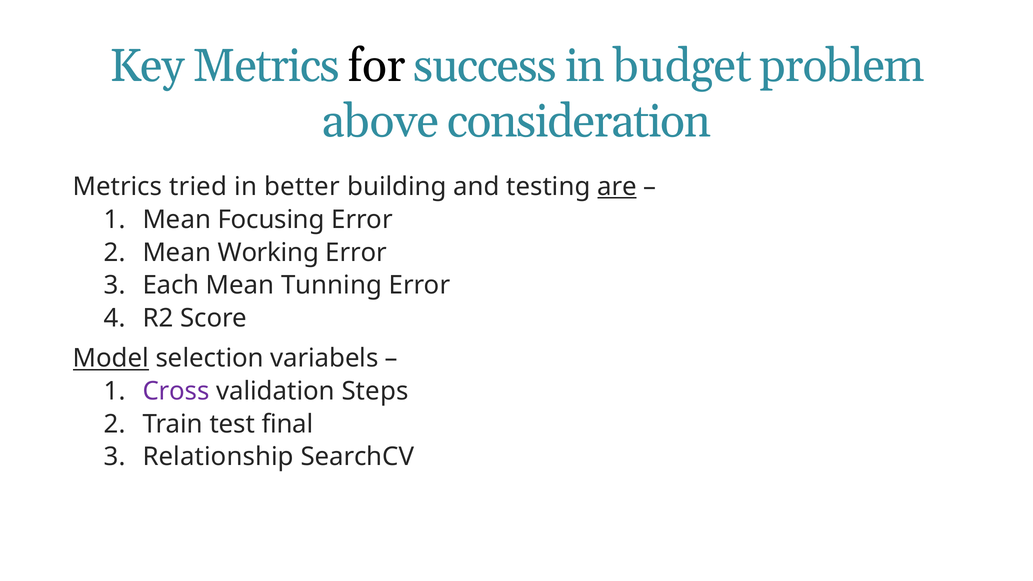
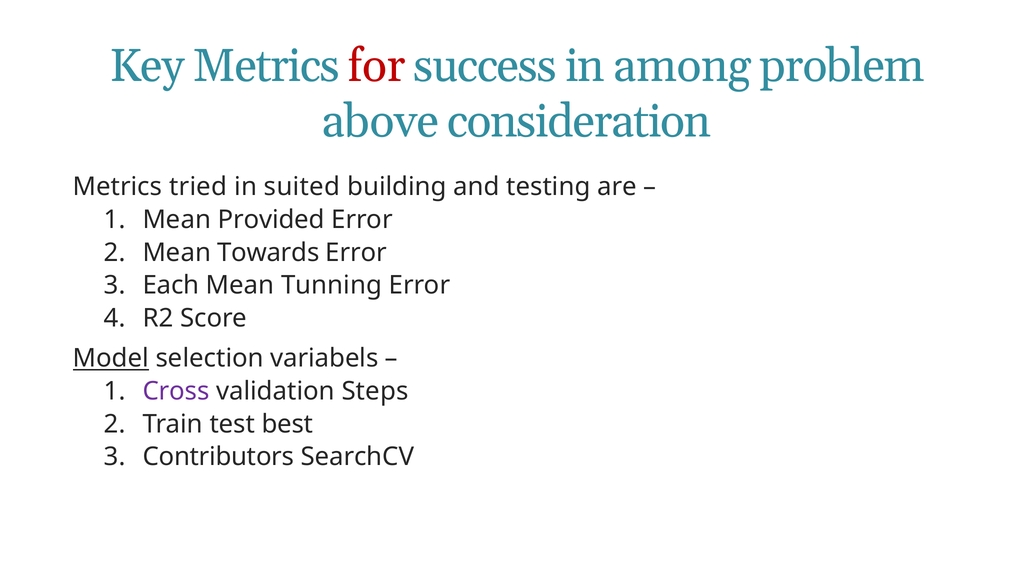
for colour: black -> red
budget: budget -> among
better: better -> suited
are underline: present -> none
Focusing: Focusing -> Provided
Working: Working -> Towards
final: final -> best
Relationship: Relationship -> Contributors
